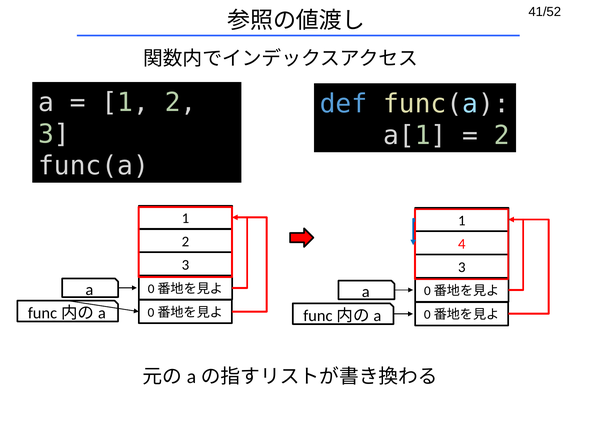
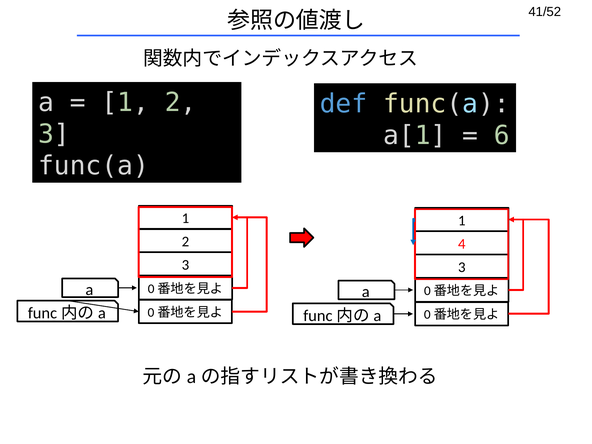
2 at (502, 135): 2 -> 6
